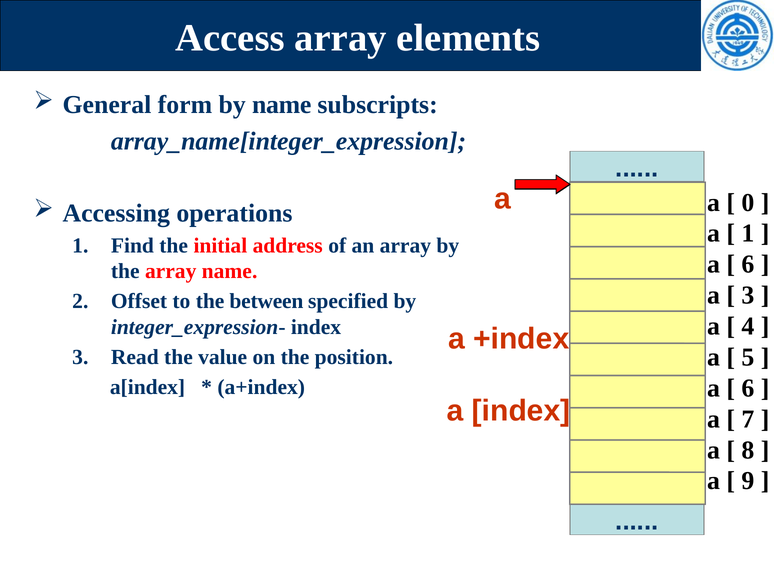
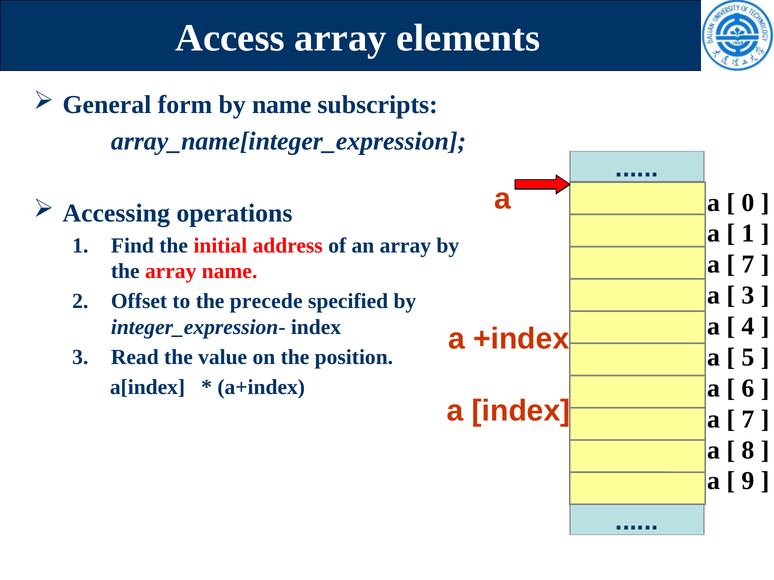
6 at (748, 265): 6 -> 7
between: between -> precede
